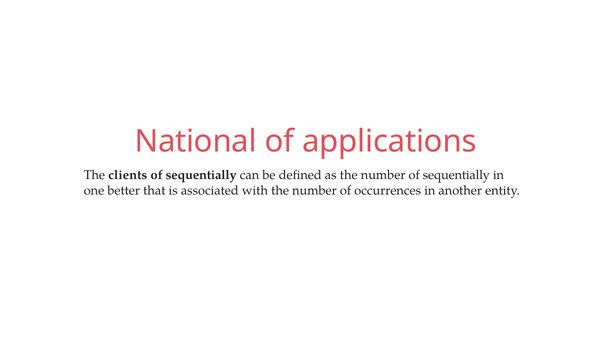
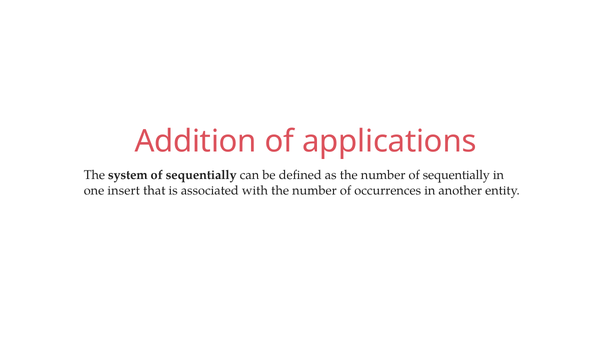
National: National -> Addition
clients: clients -> system
better: better -> insert
